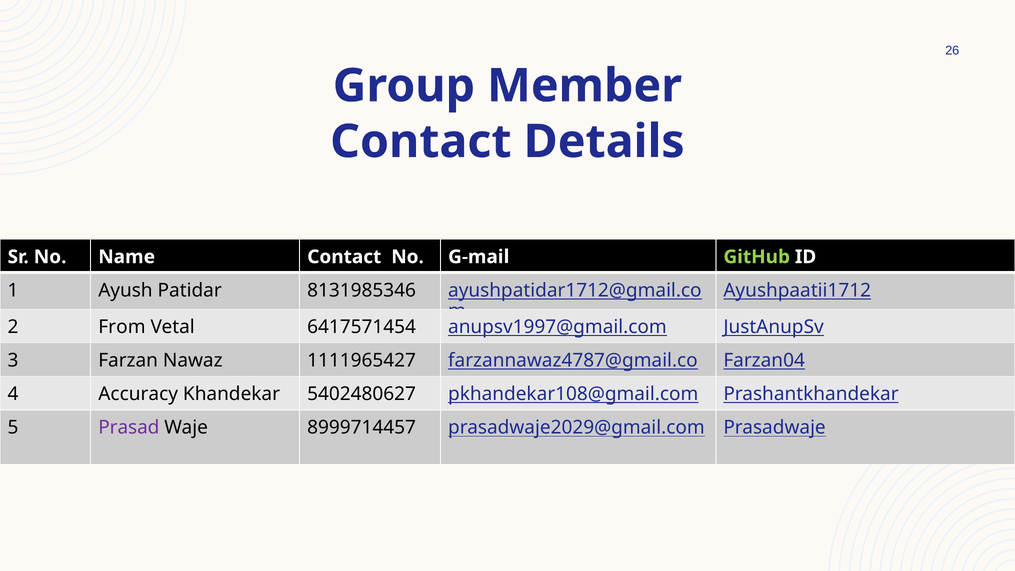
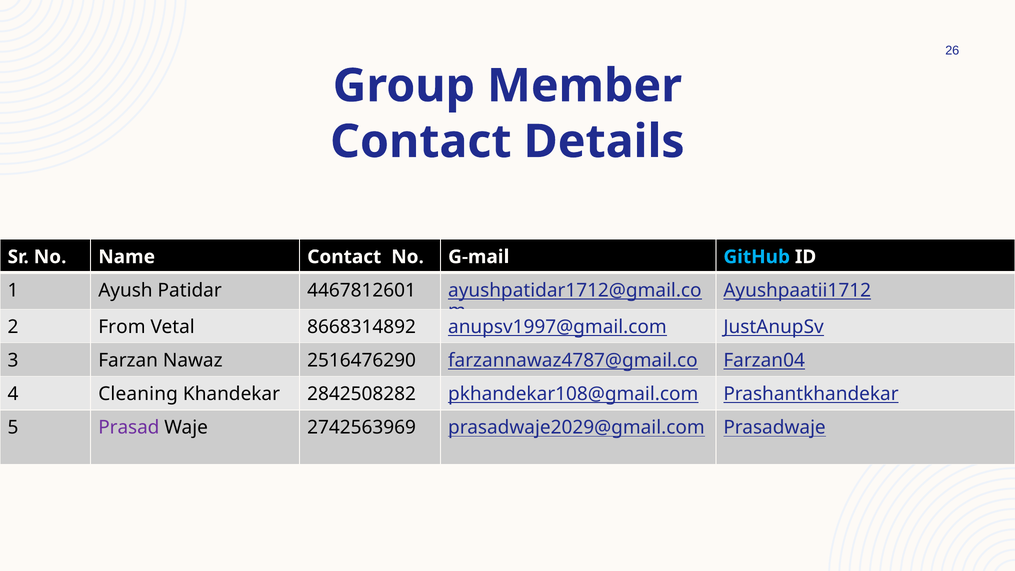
GitHub colour: light green -> light blue
8131985346: 8131985346 -> 4467812601
6417571454: 6417571454 -> 8668314892
1111965427: 1111965427 -> 2516476290
Accuracy: Accuracy -> Cleaning
5402480627: 5402480627 -> 2842508282
8999714457: 8999714457 -> 2742563969
